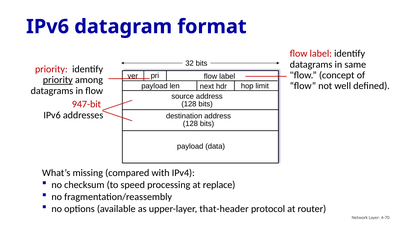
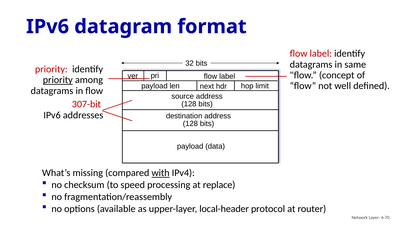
947-bit: 947-bit -> 307-bit
with underline: none -> present
that-header: that-header -> local-header
